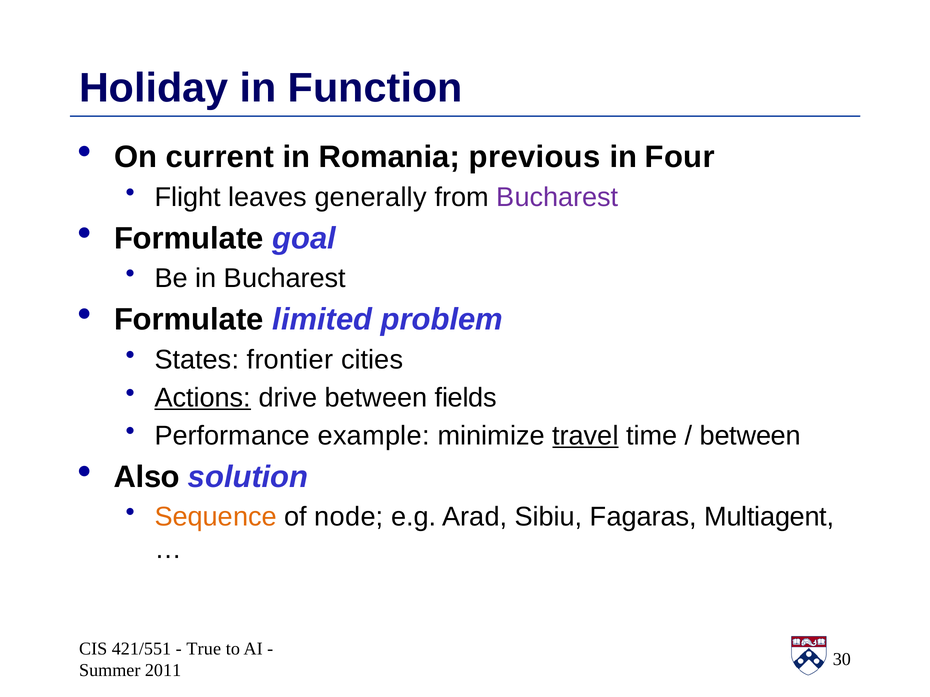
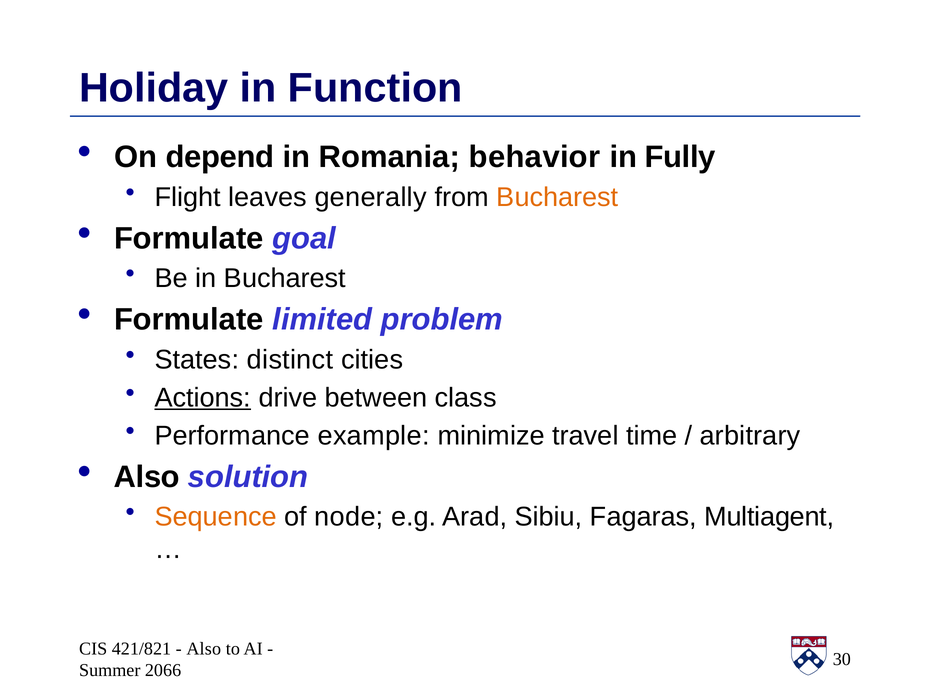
current: current -> depend
previous: previous -> behavior
Four: Four -> Fully
Bucharest at (557, 197) colour: purple -> orange
frontier: frontier -> distinct
fields: fields -> class
travel underline: present -> none
between at (750, 436): between -> arbitrary
421/551: 421/551 -> 421/821
True at (204, 649): True -> Also
2011: 2011 -> 2066
